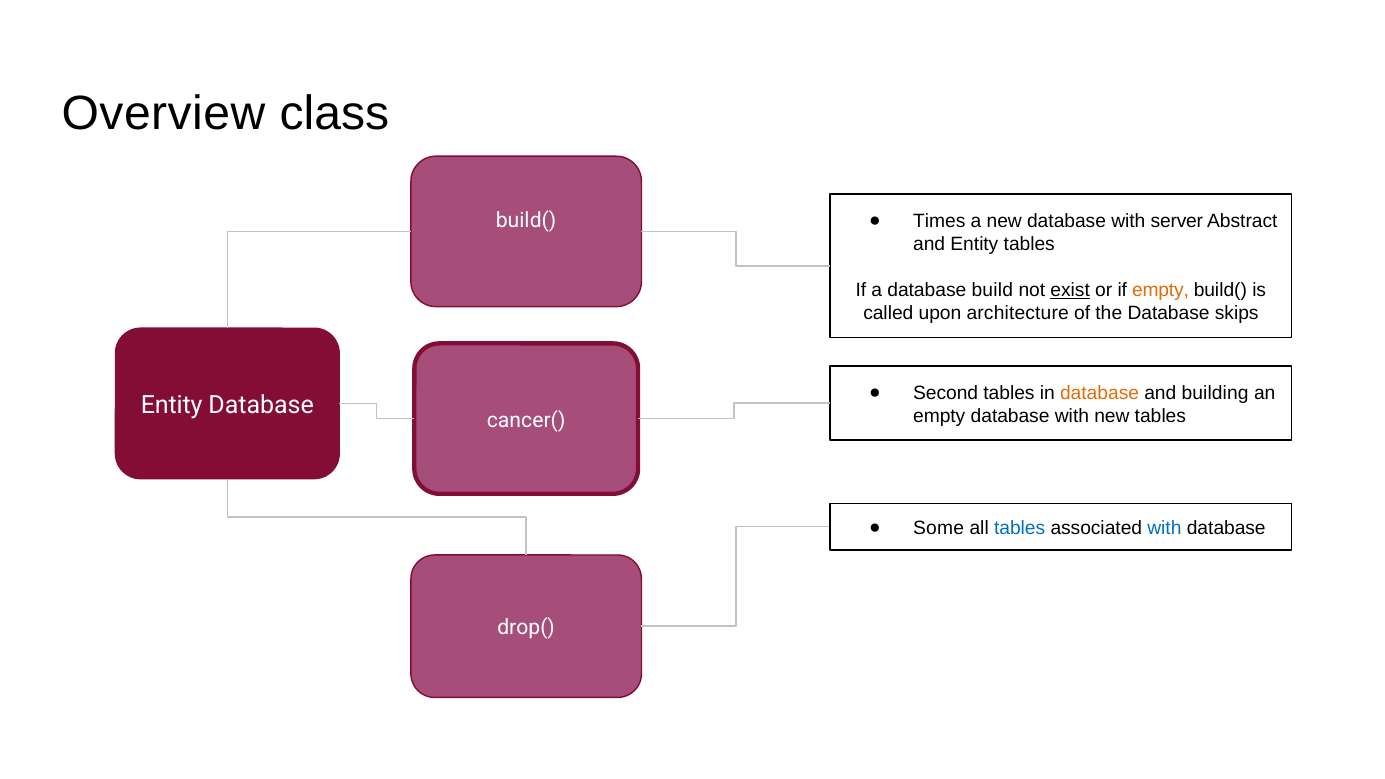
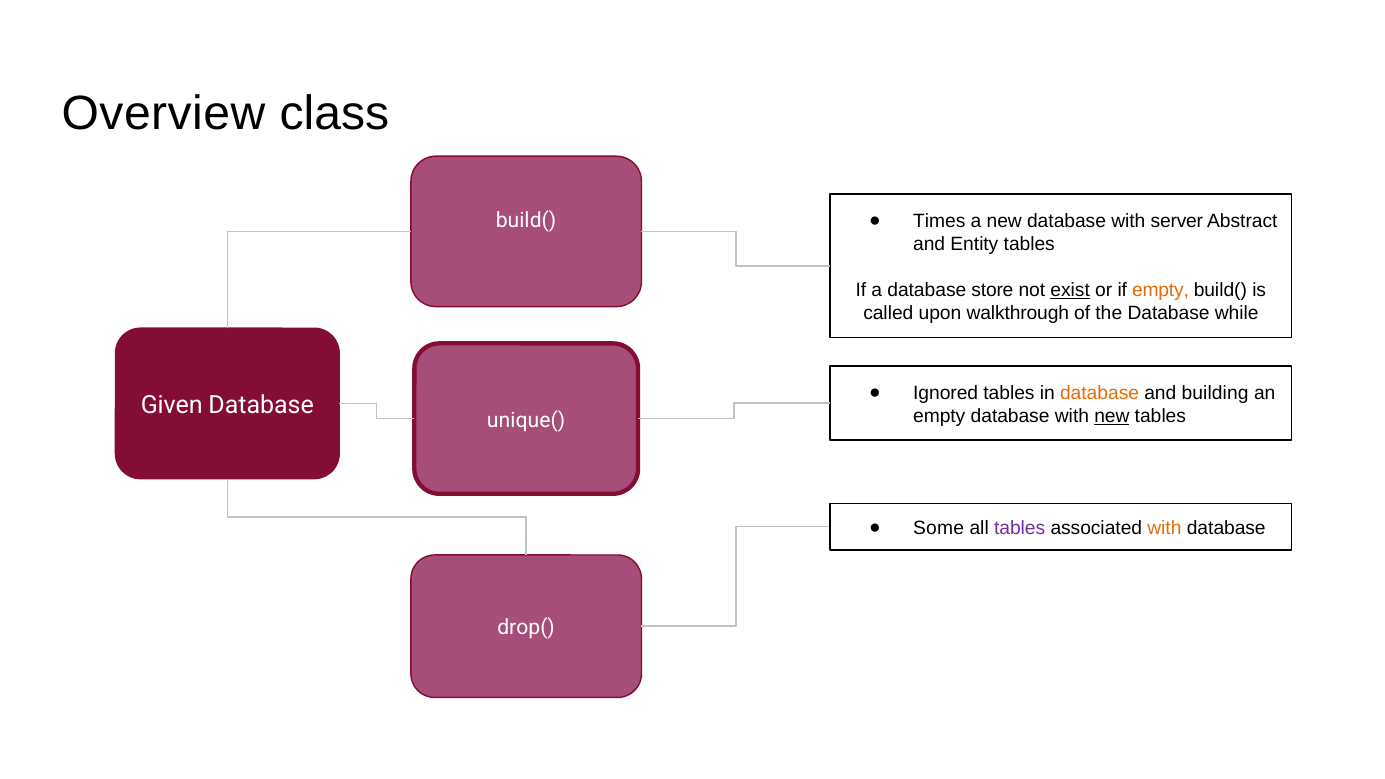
build: build -> store
architecture: architecture -> walkthrough
skips: skips -> while
Second: Second -> Ignored
Entity at (172, 405): Entity -> Given
new at (1112, 416) underline: none -> present
cancer(: cancer( -> unique(
tables at (1020, 528) colour: blue -> purple
with at (1164, 528) colour: blue -> orange
